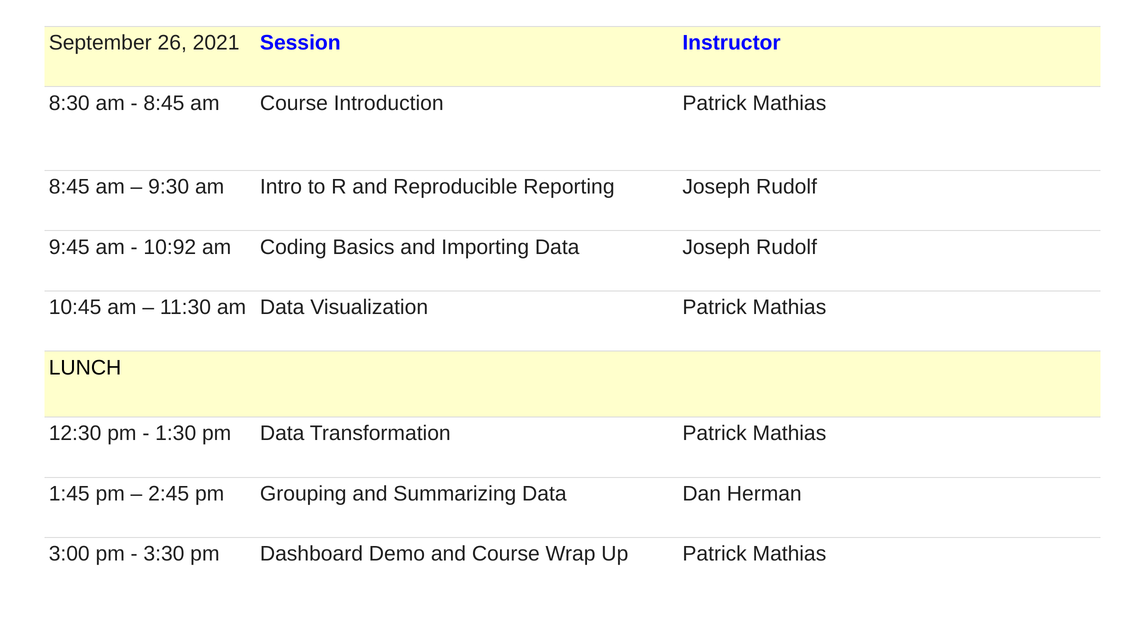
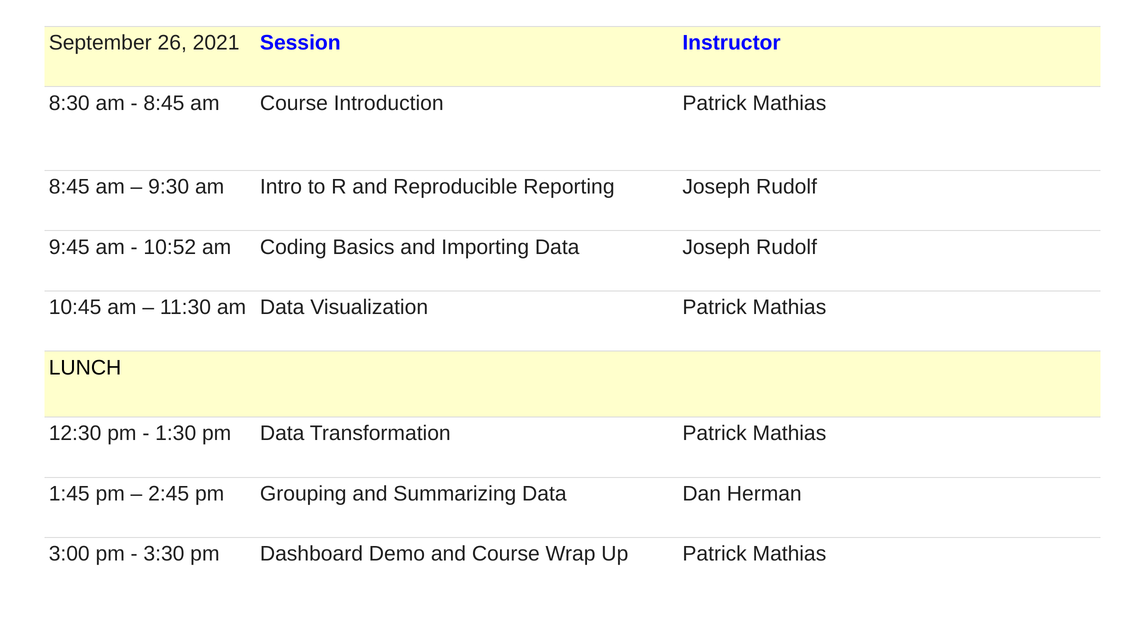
10:92: 10:92 -> 10:52
